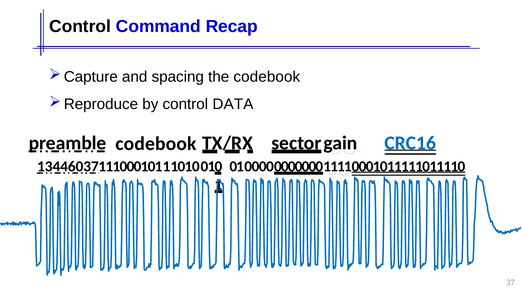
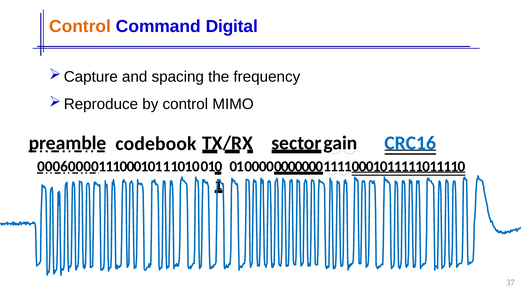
Control at (80, 26) colour: black -> orange
Recap: Recap -> Digital
the codebook: codebook -> frequency
DATA: DATA -> MIMO
13446037: 13446037 -> 00060000
